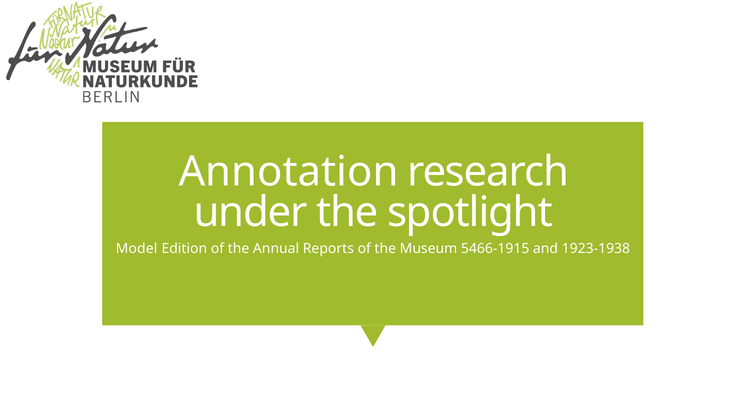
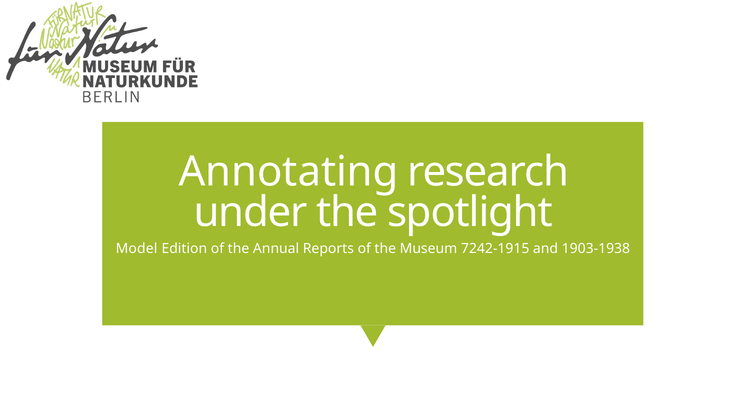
Annotation: Annotation -> Annotating
5466-1915: 5466-1915 -> 7242-1915
1923-1938: 1923-1938 -> 1903-1938
